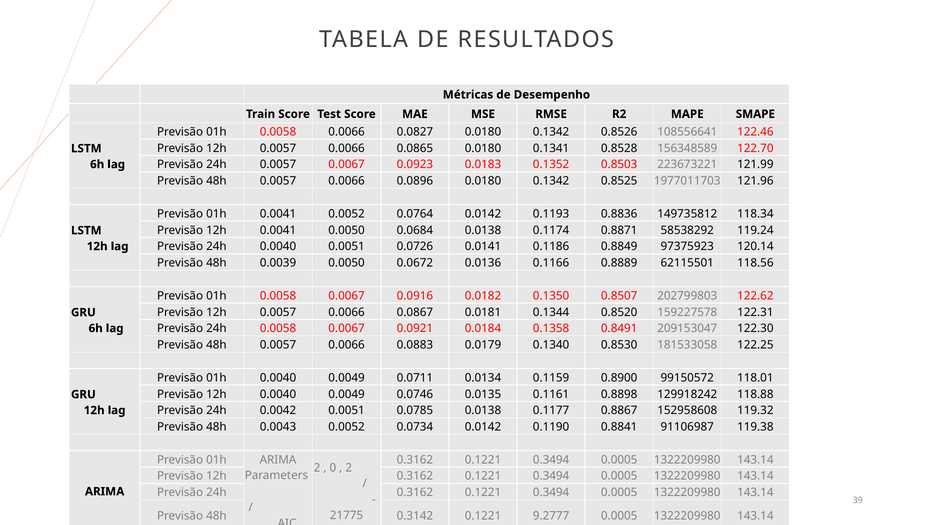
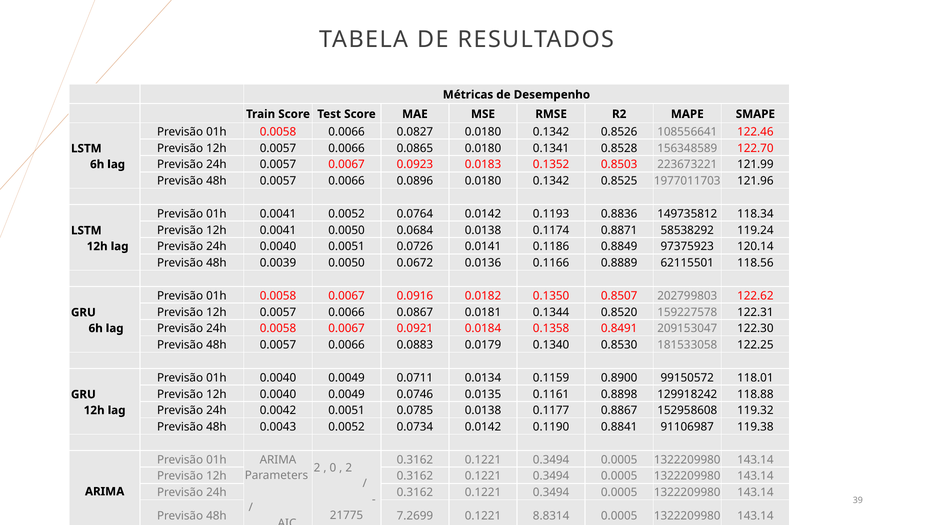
0.3142: 0.3142 -> 7.2699
9.2777: 9.2777 -> 8.8314
